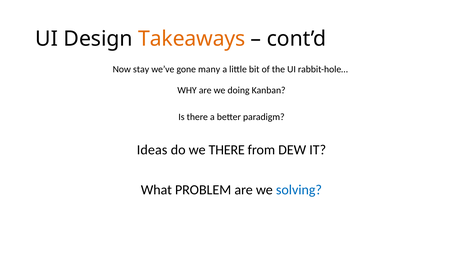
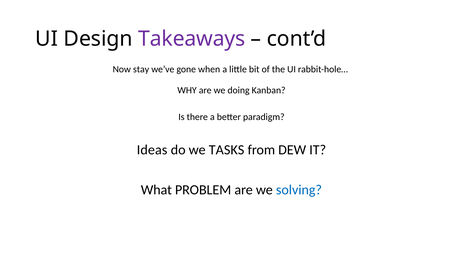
Takeaways colour: orange -> purple
many: many -> when
we THERE: THERE -> TASKS
